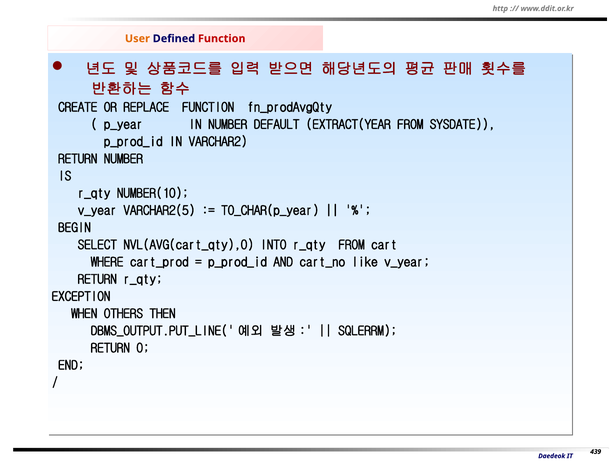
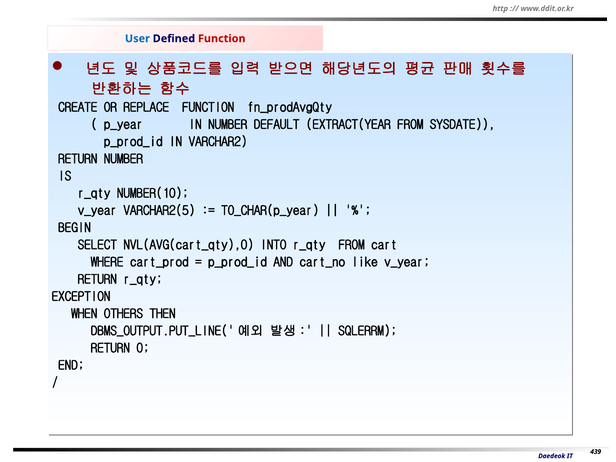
User colour: orange -> blue
